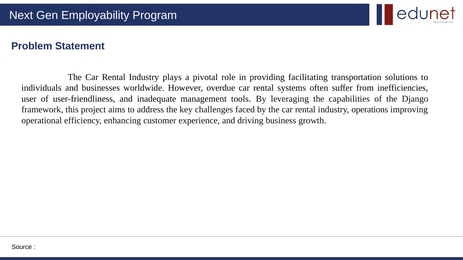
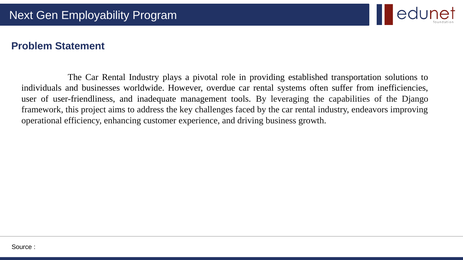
facilitating: facilitating -> established
operations: operations -> endeavors
